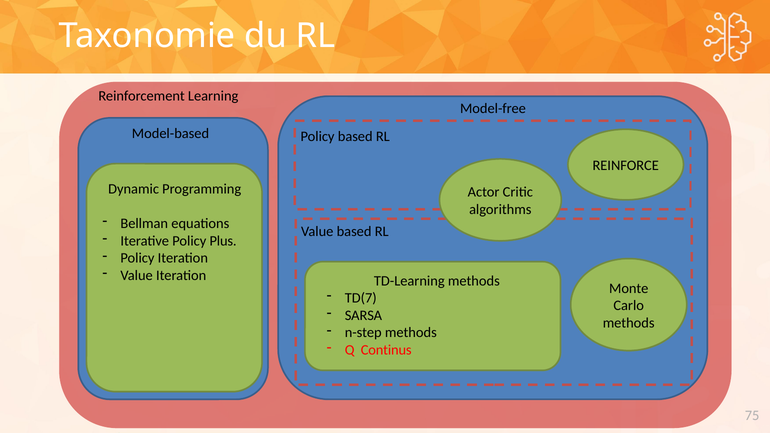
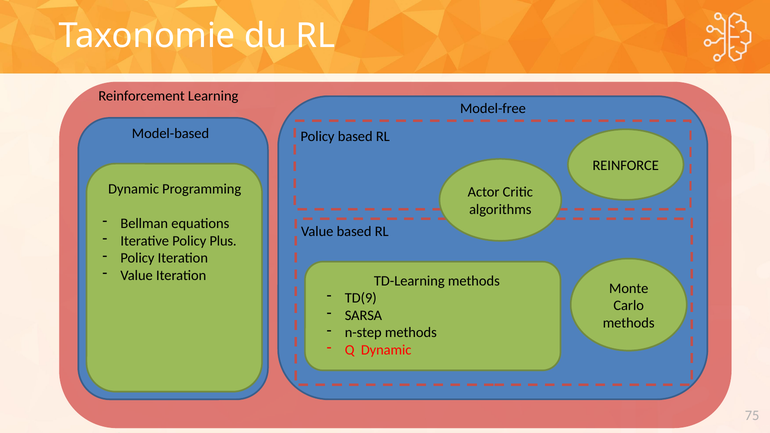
TD(7: TD(7 -> TD(9
Q Continus: Continus -> Dynamic
